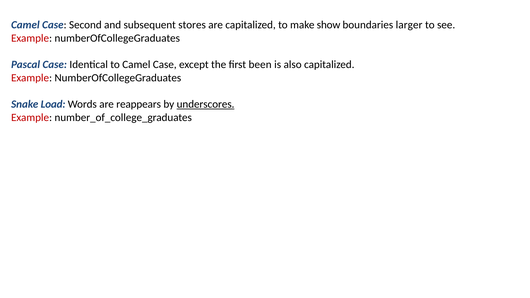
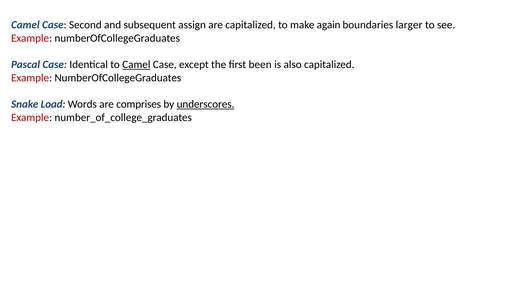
stores: stores -> assign
show: show -> again
Camel at (136, 65) underline: none -> present
reappears: reappears -> comprises
